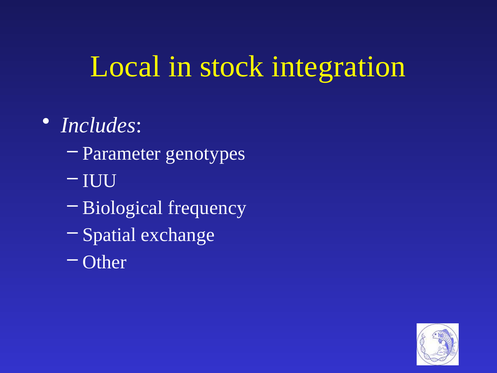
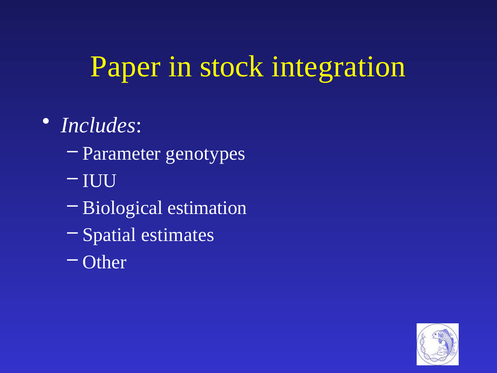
Local: Local -> Paper
frequency: frequency -> estimation
exchange: exchange -> estimates
